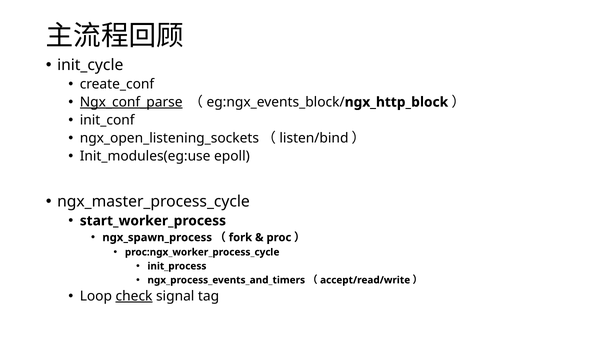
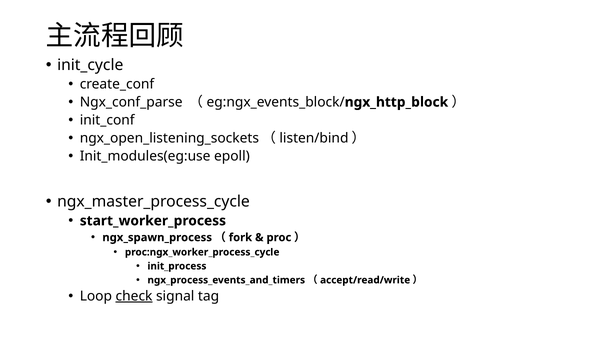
Ngx_conf_parse underline: present -> none
